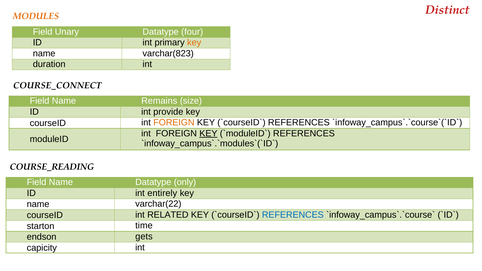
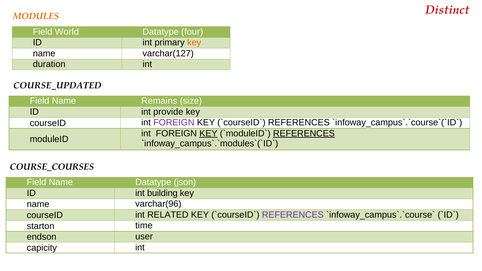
Unary: Unary -> World
varchar(823: varchar(823 -> varchar(127
COURSE_CONNECT: COURSE_CONNECT -> COURSE_UPDATED
FOREIGN at (174, 123) colour: orange -> purple
REFERENCES at (304, 134) underline: none -> present
COURSE_READING: COURSE_READING -> COURSE_COURSES
only: only -> json
entirely: entirely -> building
varchar(22: varchar(22 -> varchar(96
REFERENCES at (293, 215) colour: blue -> purple
gets: gets -> user
